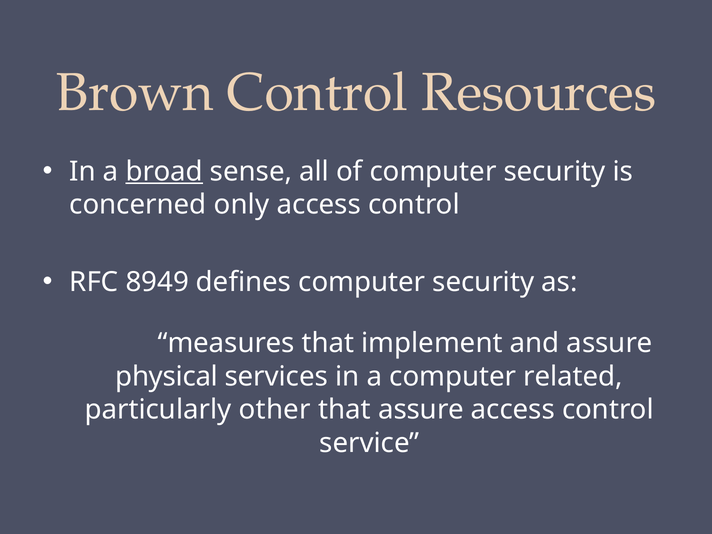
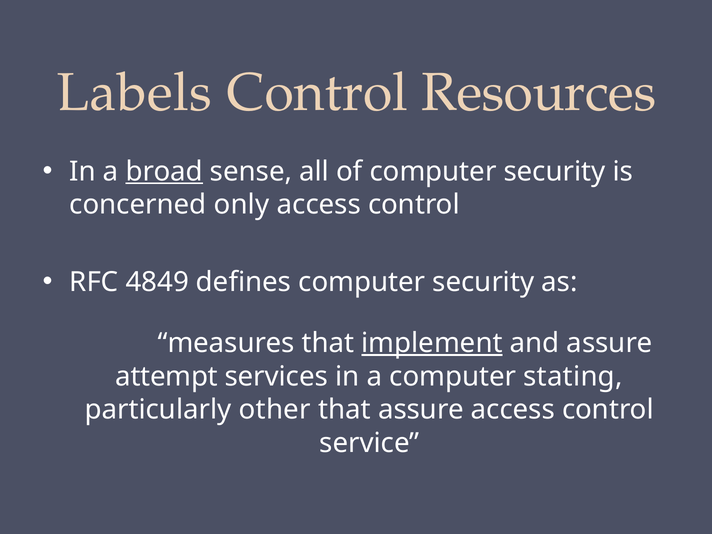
Brown: Brown -> Labels
8949: 8949 -> 4849
implement underline: none -> present
physical: physical -> attempt
related: related -> stating
